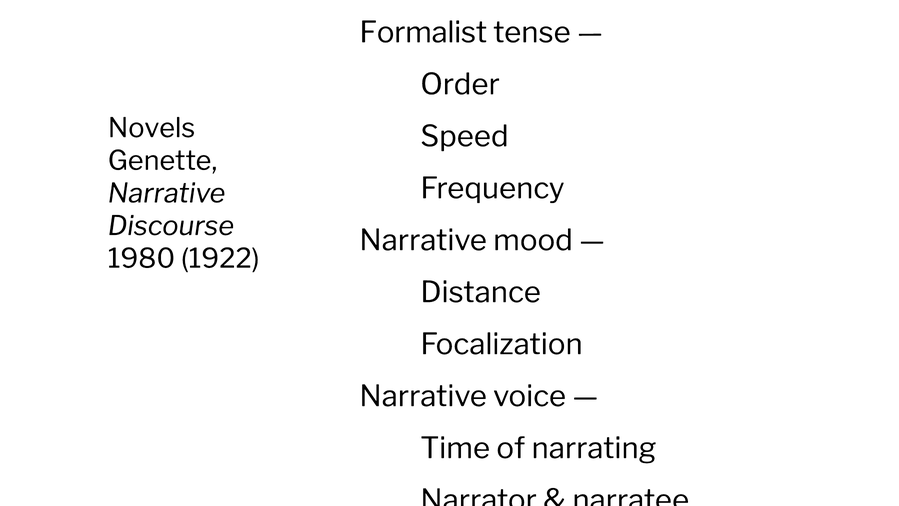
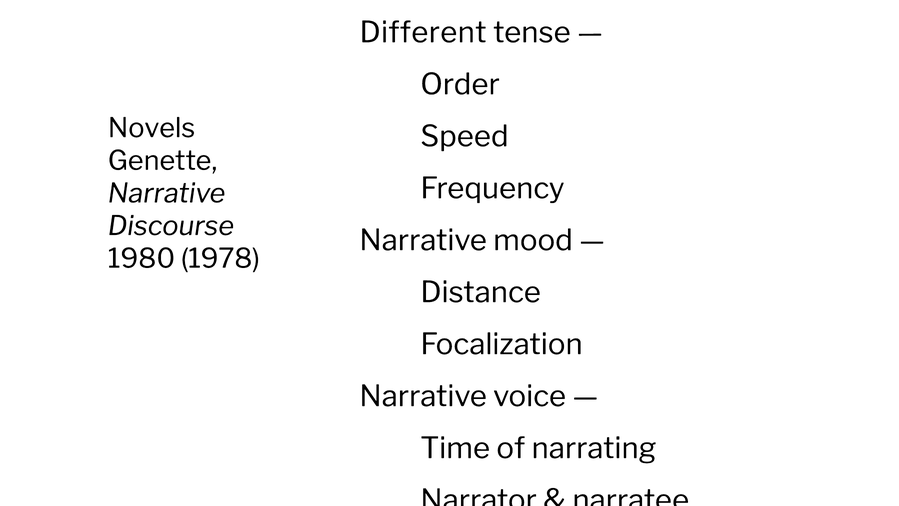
Formalist: Formalist -> Different
1922: 1922 -> 1978
